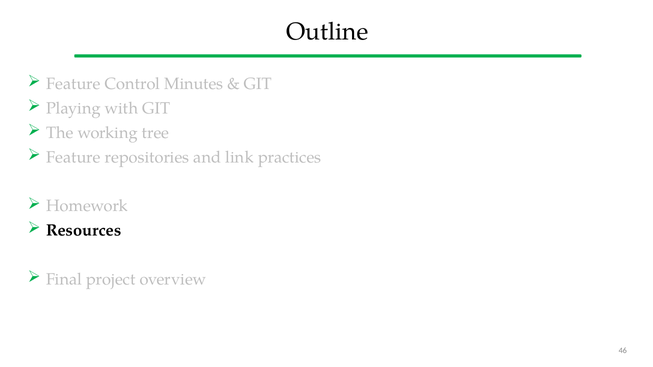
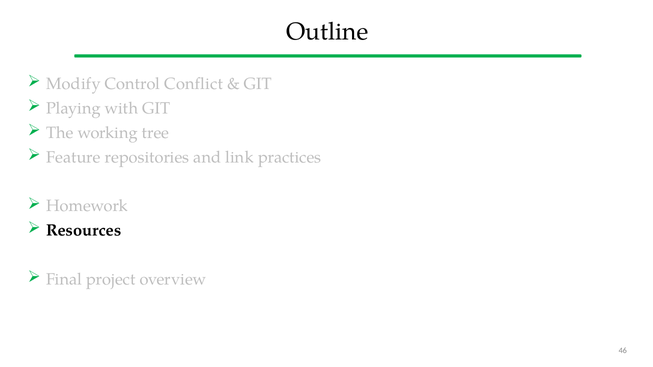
Feature at (73, 84): Feature -> Modify
Minutes: Minutes -> Conflict
